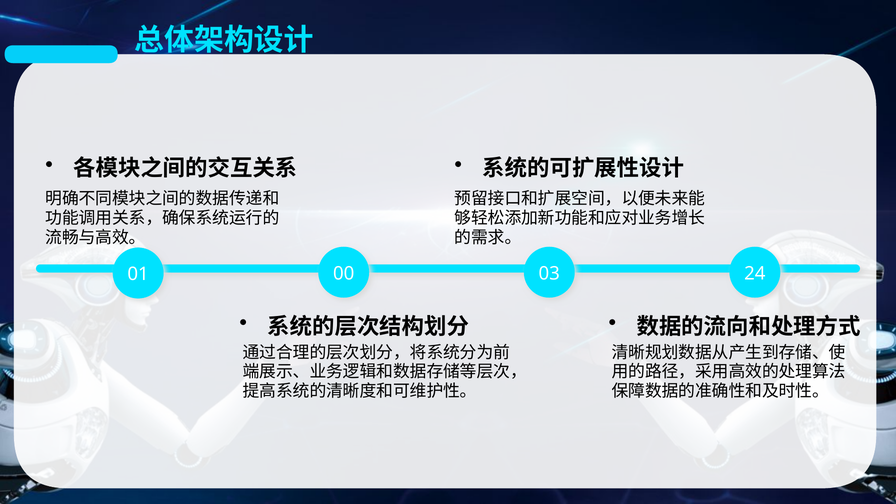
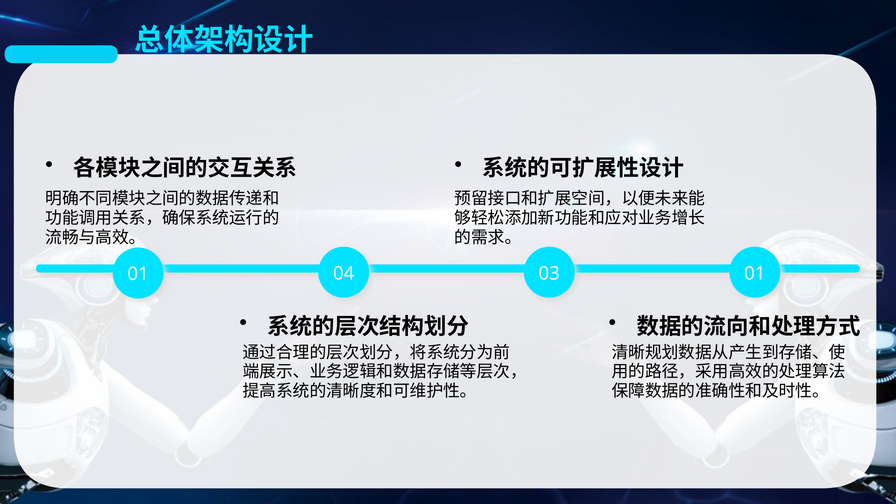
00: 00 -> 04
03 24: 24 -> 01
